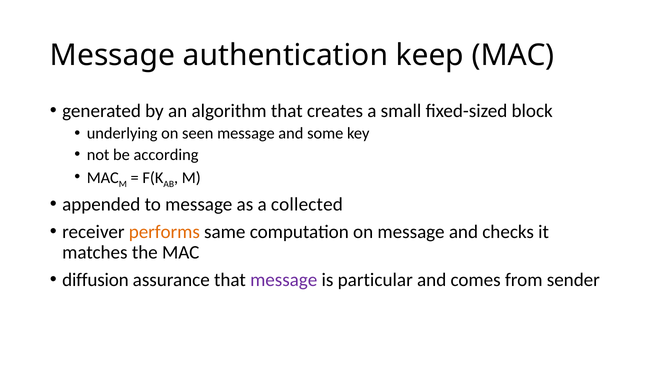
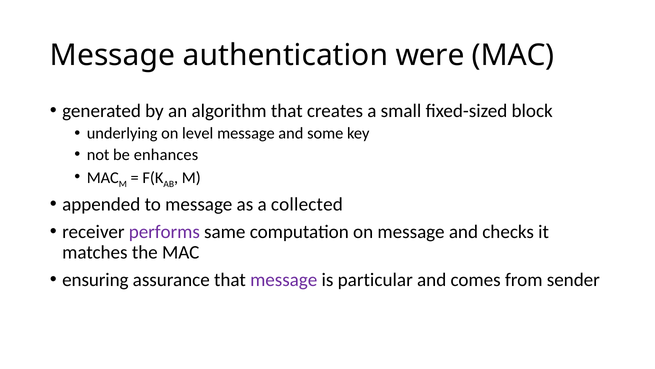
keep: keep -> were
seen: seen -> level
according: according -> enhances
performs colour: orange -> purple
diffusion: diffusion -> ensuring
